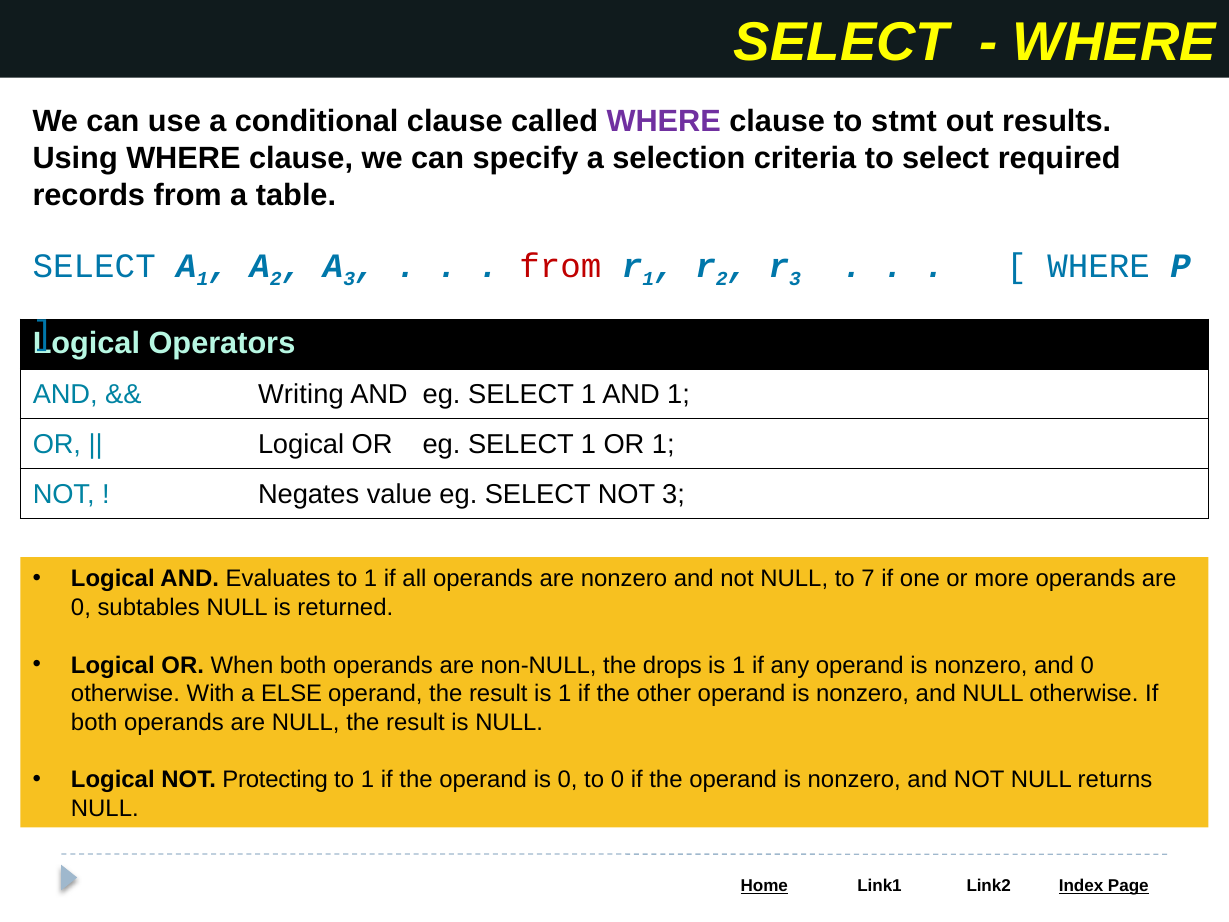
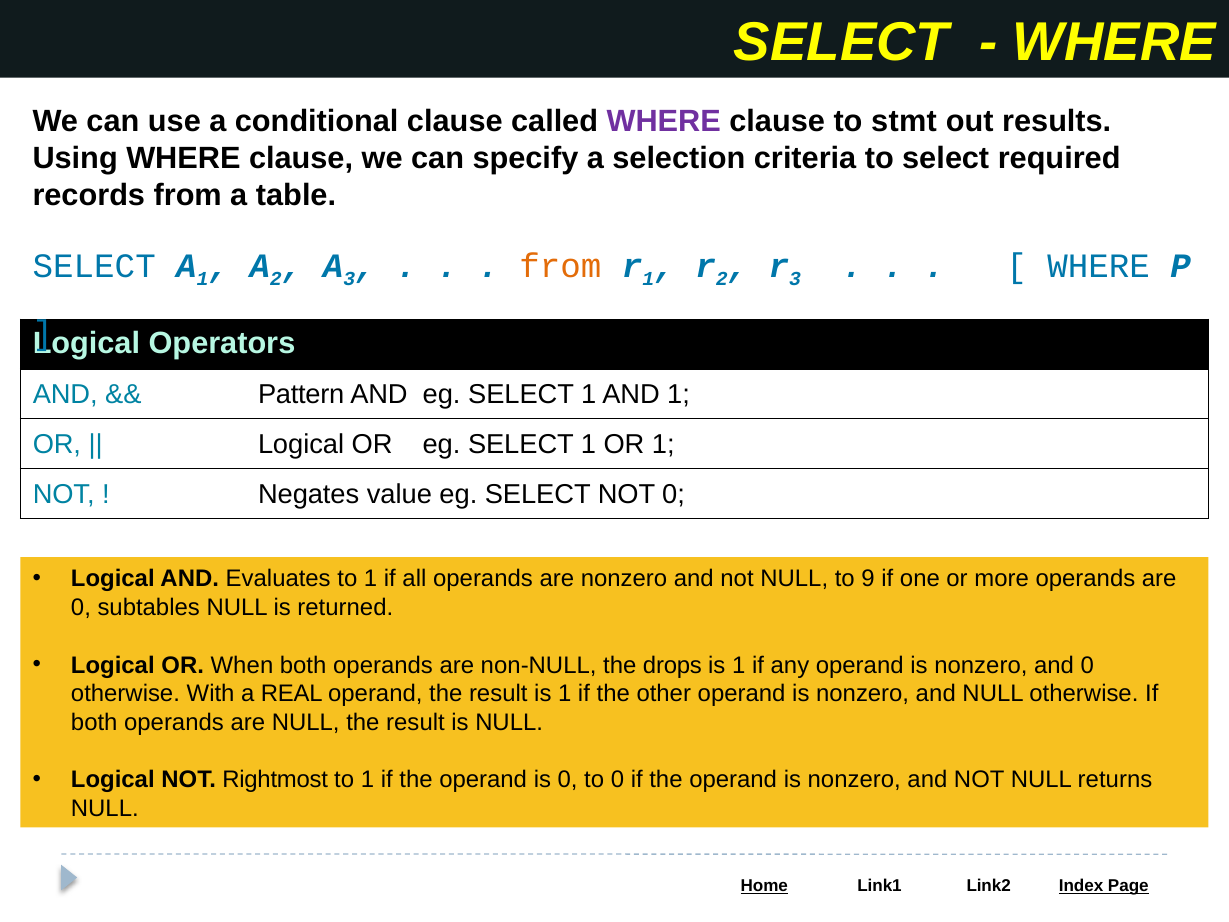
from at (560, 266) colour: red -> orange
Writing: Writing -> Pattern
NOT 3: 3 -> 0
7: 7 -> 9
ELSE: ELSE -> REAL
Protecting: Protecting -> Rightmost
